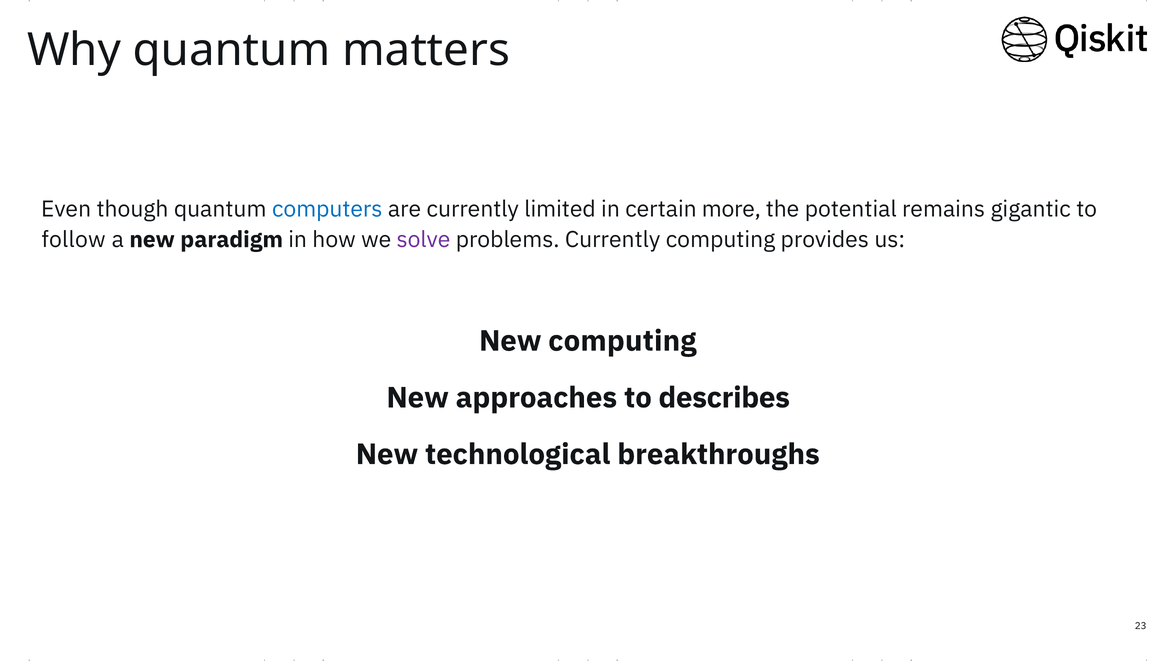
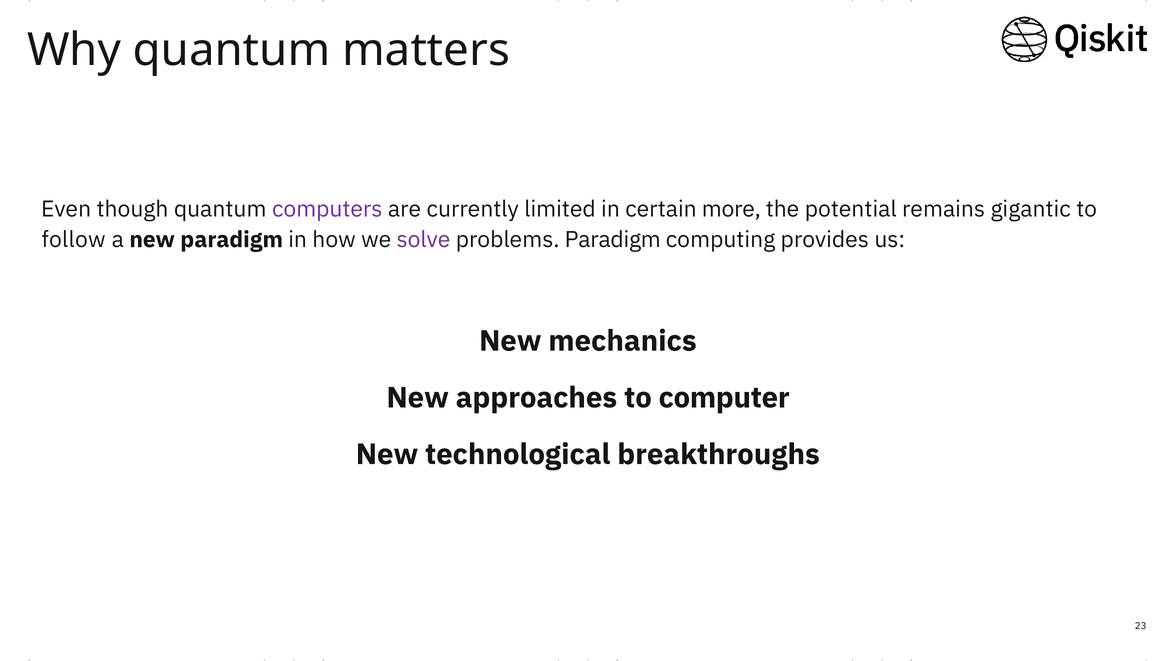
computers colour: blue -> purple
problems Currently: Currently -> Paradigm
New computing: computing -> mechanics
describes: describes -> computer
